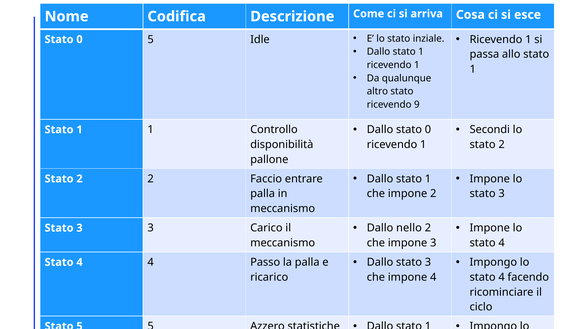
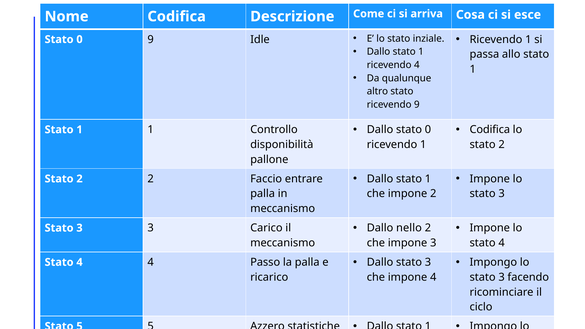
0 5: 5 -> 9
1 at (417, 65): 1 -> 4
Secondi at (490, 130): Secondi -> Codifica
4 at (502, 277): 4 -> 3
